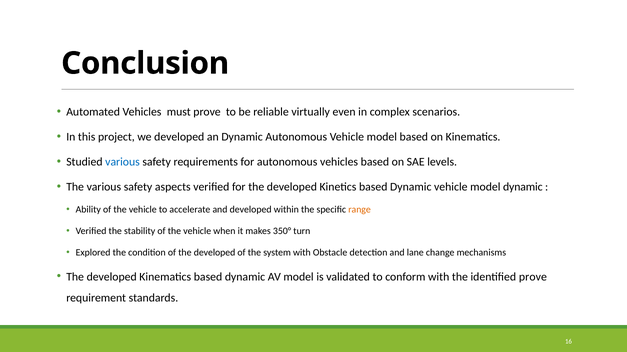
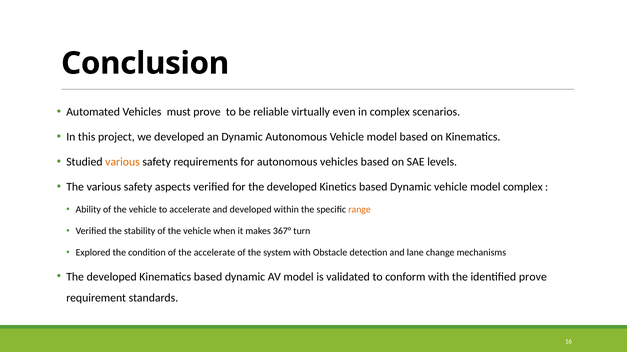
various at (123, 162) colour: blue -> orange
model dynamic: dynamic -> complex
350°: 350° -> 367°
of the developed: developed -> accelerate
